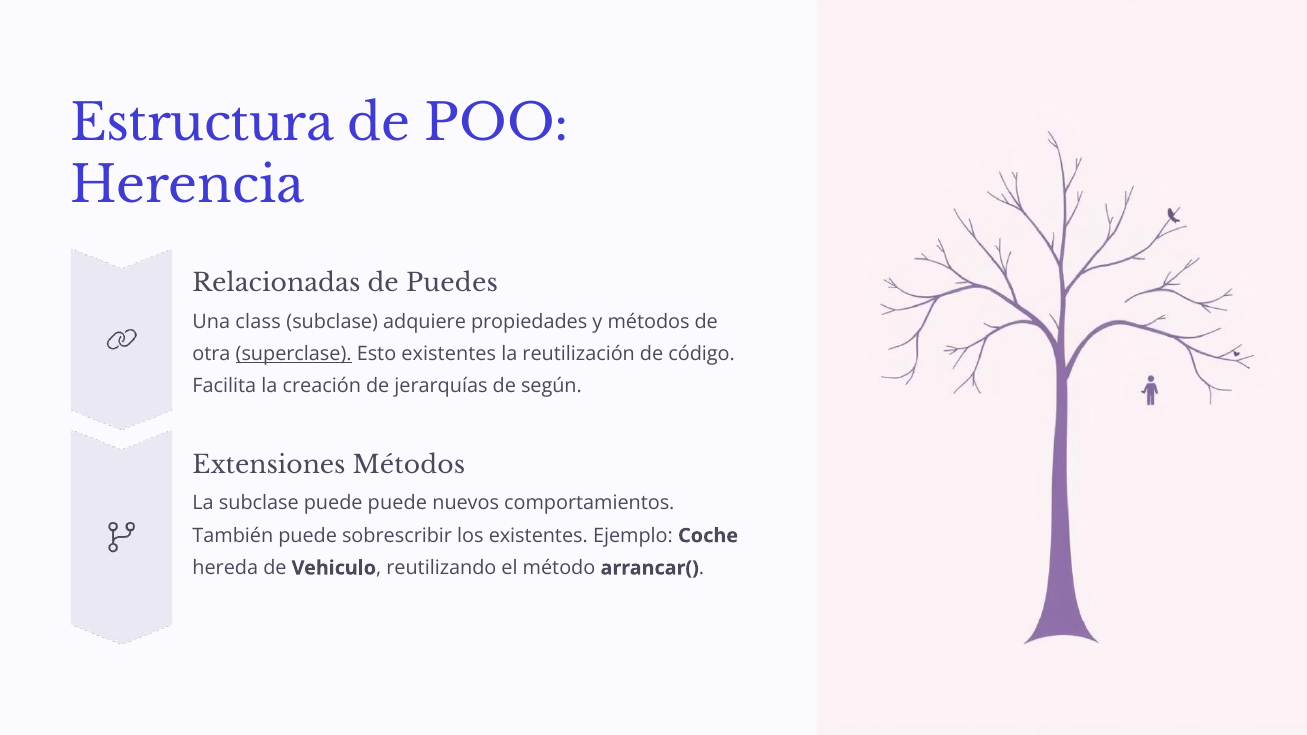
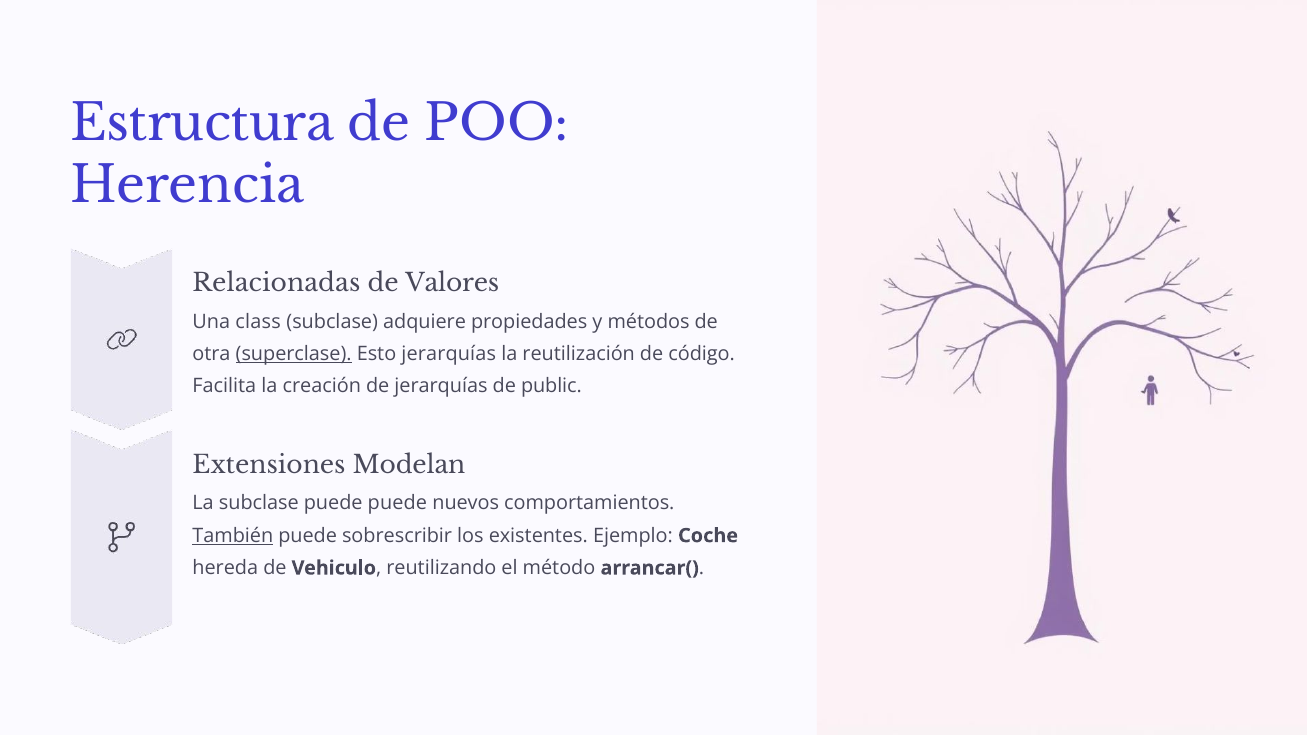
Puedes: Puedes -> Valores
Esto existentes: existentes -> jerarquías
según: según -> public
Extensiones Métodos: Métodos -> Modelan
También underline: none -> present
